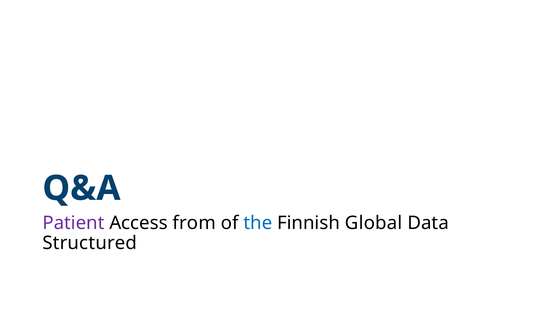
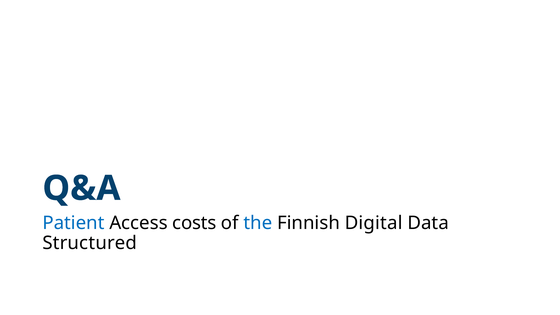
Patient colour: purple -> blue
from: from -> costs
Global: Global -> Digital
